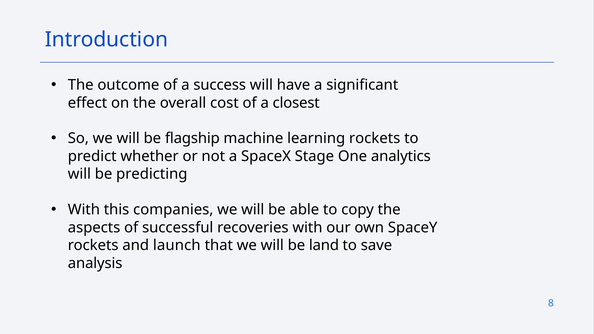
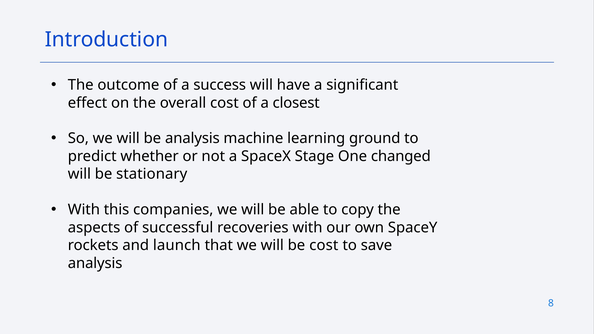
be flagship: flagship -> analysis
learning rockets: rockets -> ground
analytics: analytics -> changed
predicting: predicting -> stationary
be land: land -> cost
